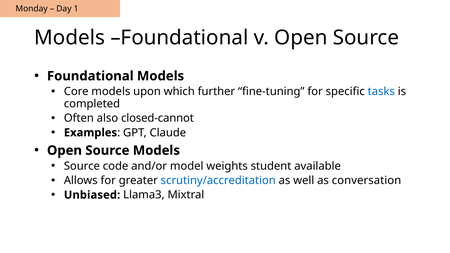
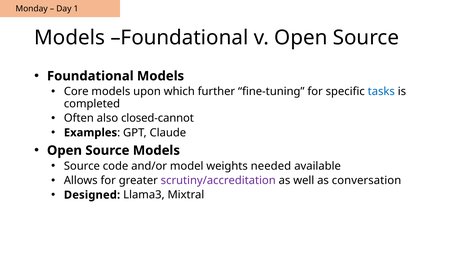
student: student -> needed
scrutiny/accreditation colour: blue -> purple
Unbiased: Unbiased -> Designed
